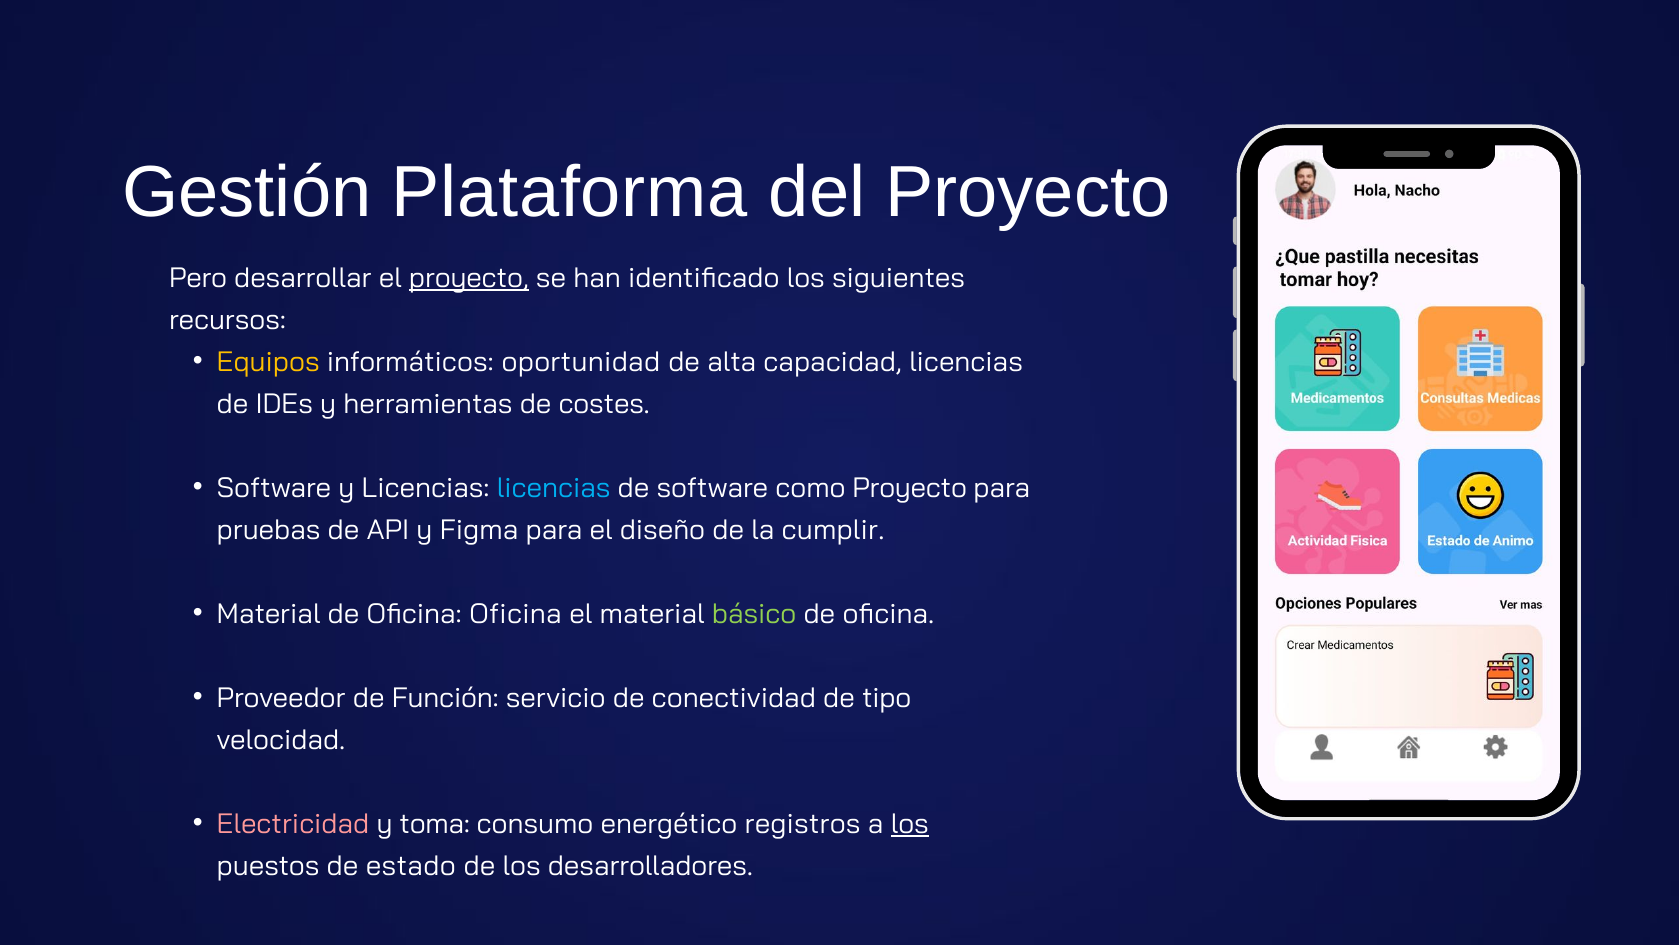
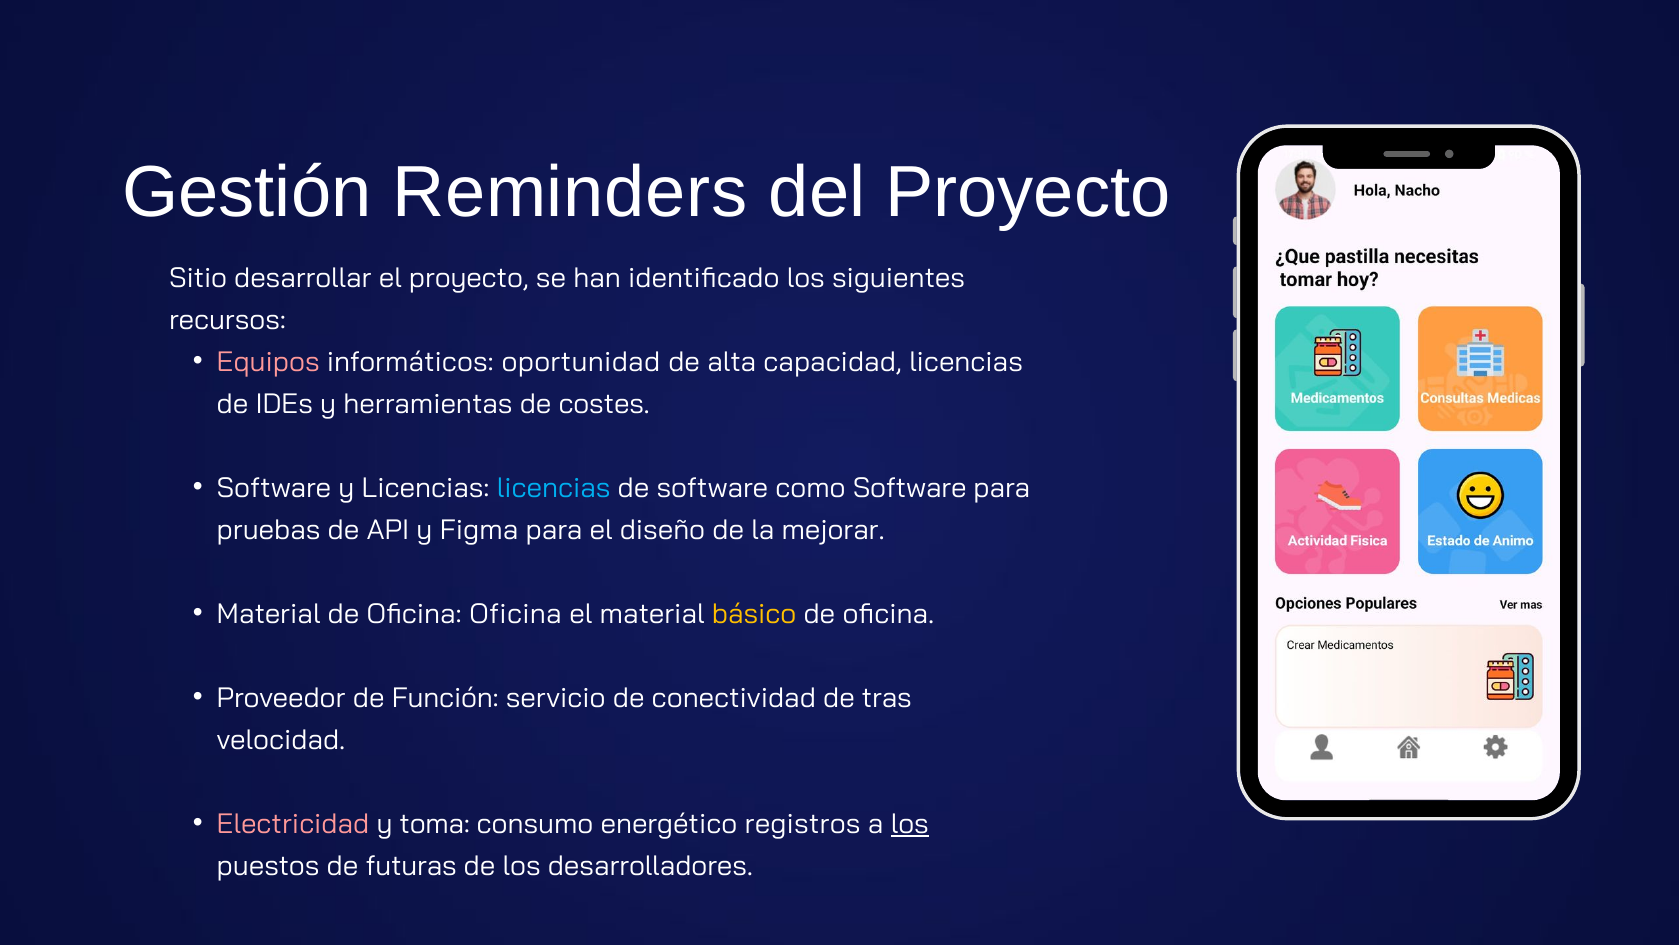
Plataforma: Plataforma -> Reminders
Pero: Pero -> Sitio
proyecto at (469, 278) underline: present -> none
Equipos colour: yellow -> pink
como Proyecto: Proyecto -> Software
cumplir: cumplir -> mejorar
básico colour: light green -> yellow
tipo: tipo -> tras
estado: estado -> futuras
